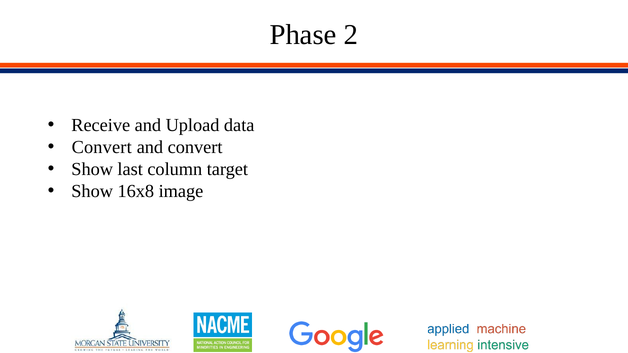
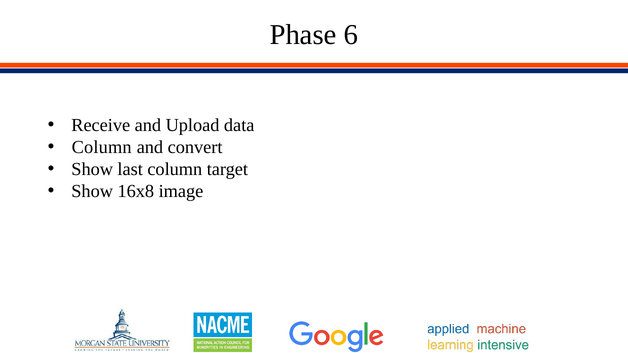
2: 2 -> 6
Convert at (102, 147): Convert -> Column
